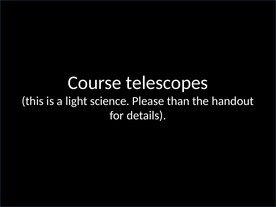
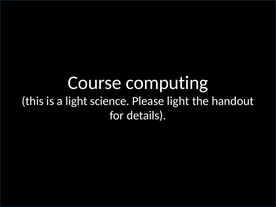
telescopes: telescopes -> computing
Please than: than -> light
